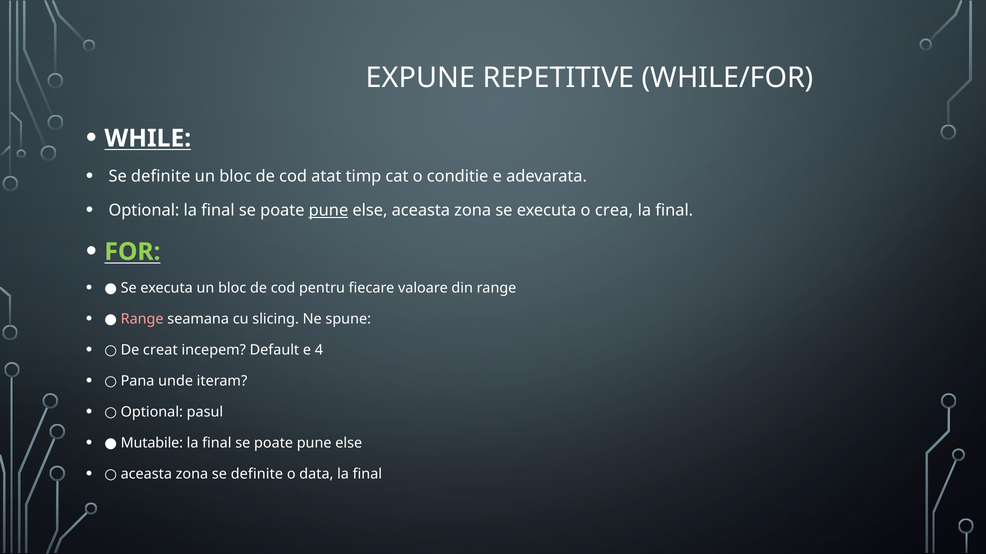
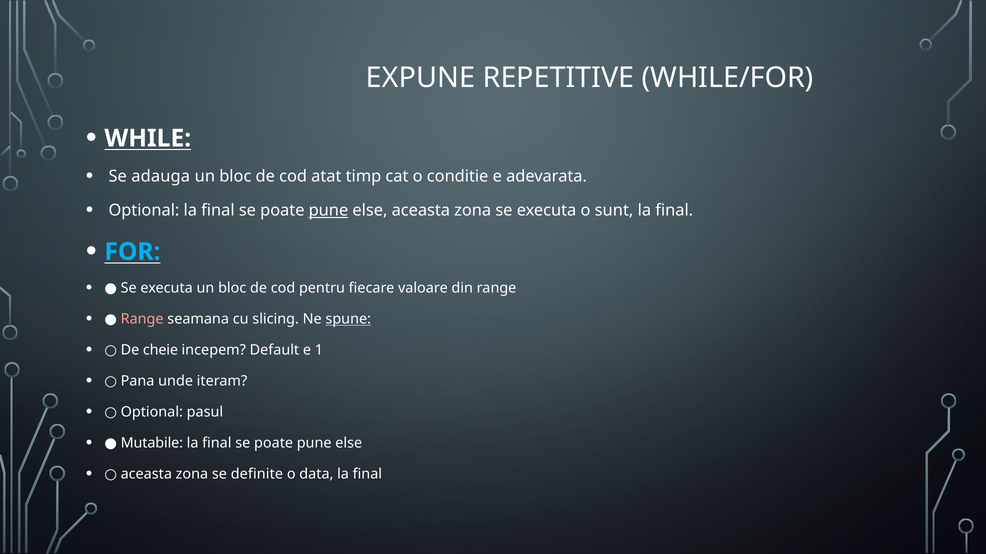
definite at (161, 177): definite -> adauga
crea: crea -> sunt
FOR colour: light green -> light blue
spune underline: none -> present
creat: creat -> cheie
4: 4 -> 1
